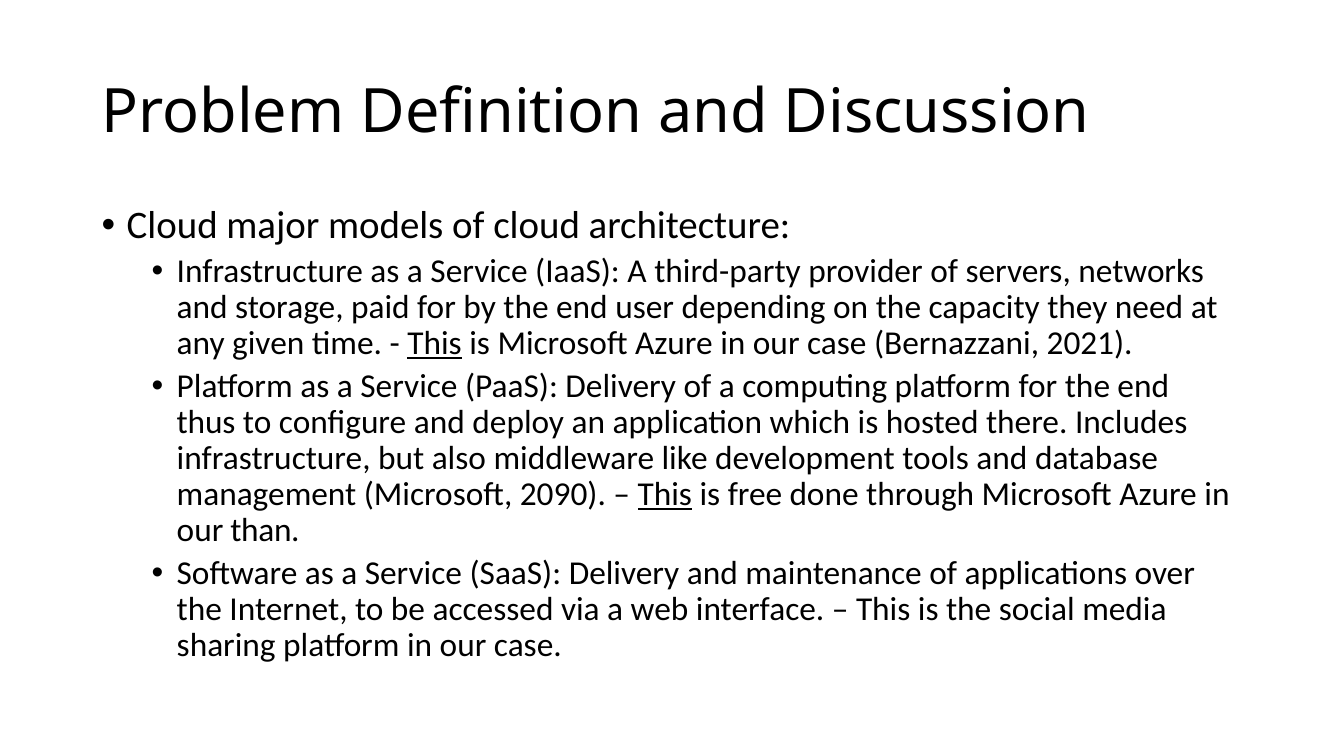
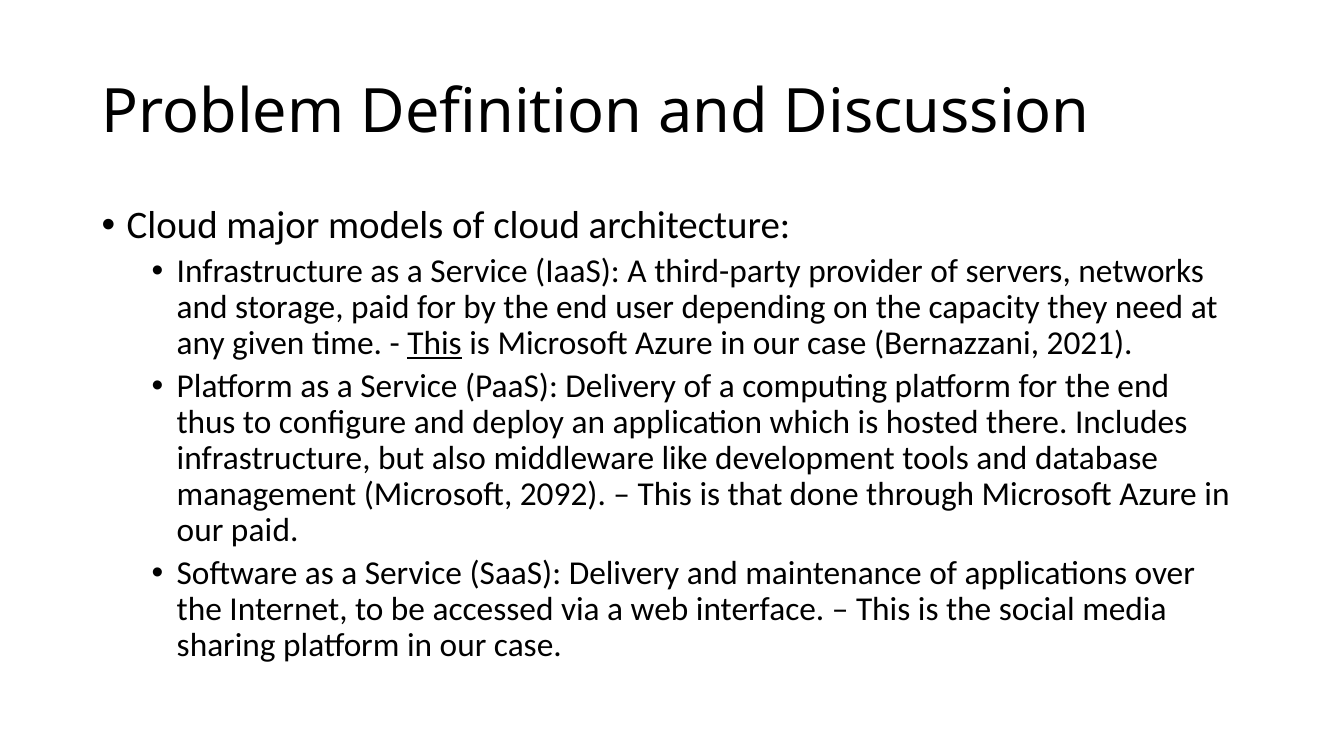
2090: 2090 -> 2092
This at (665, 494) underline: present -> none
free: free -> that
our than: than -> paid
